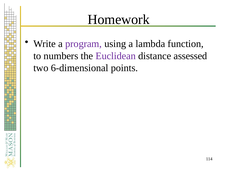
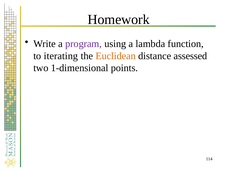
numbers: numbers -> iterating
Euclidean colour: purple -> orange
6-dimensional: 6-dimensional -> 1-dimensional
